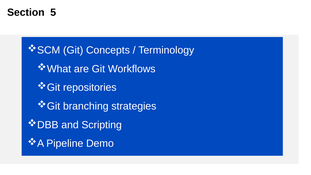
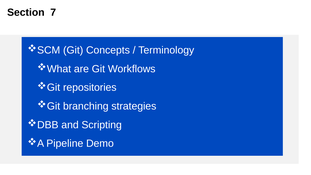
5: 5 -> 7
